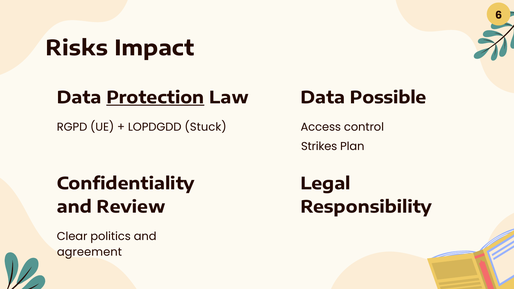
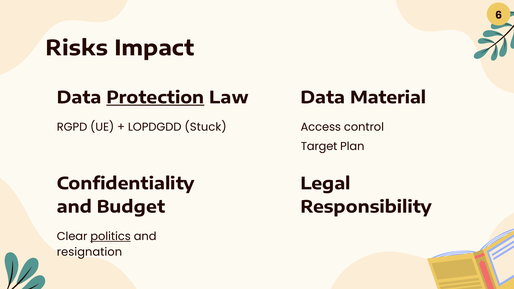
Possible: Possible -> Material
Strikes: Strikes -> Target
Review: Review -> Budget
politics underline: none -> present
agreement: agreement -> resignation
